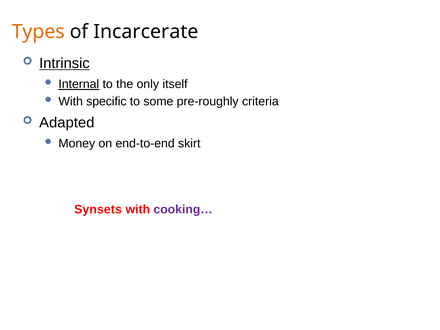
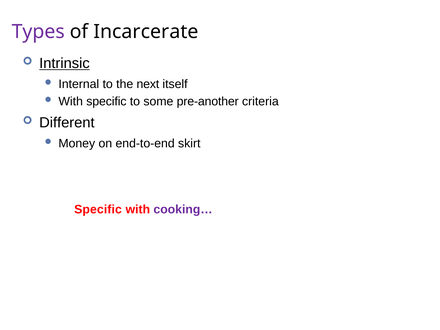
Types colour: orange -> purple
Internal underline: present -> none
only: only -> next
pre-roughly: pre-roughly -> pre-another
Adapted: Adapted -> Different
Synsets at (98, 210): Synsets -> Specific
